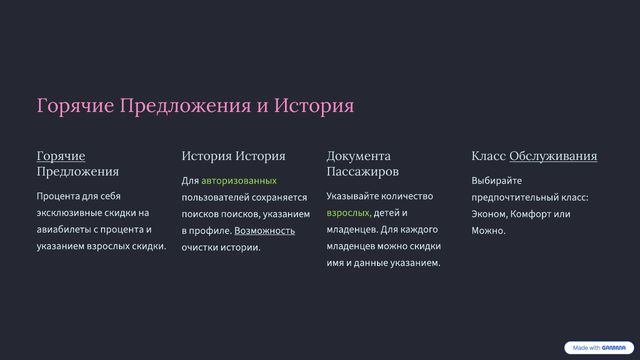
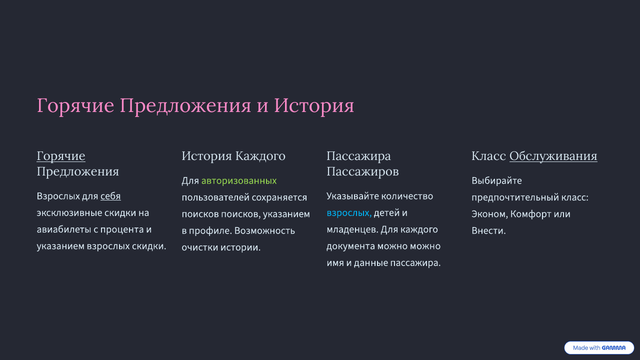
История История: История -> Каждого
Документа at (359, 156): Документа -> Пассажира
Процента at (58, 196): Процента -> Взрослых
себя underline: none -> present
взрослых at (349, 213) colour: light green -> light blue
Возможность underline: present -> none
Можно at (489, 230): Можно -> Внести
младенцев at (351, 246): младенцев -> документа
можно скидки: скидки -> можно
данные указанием: указанием -> пассажира
